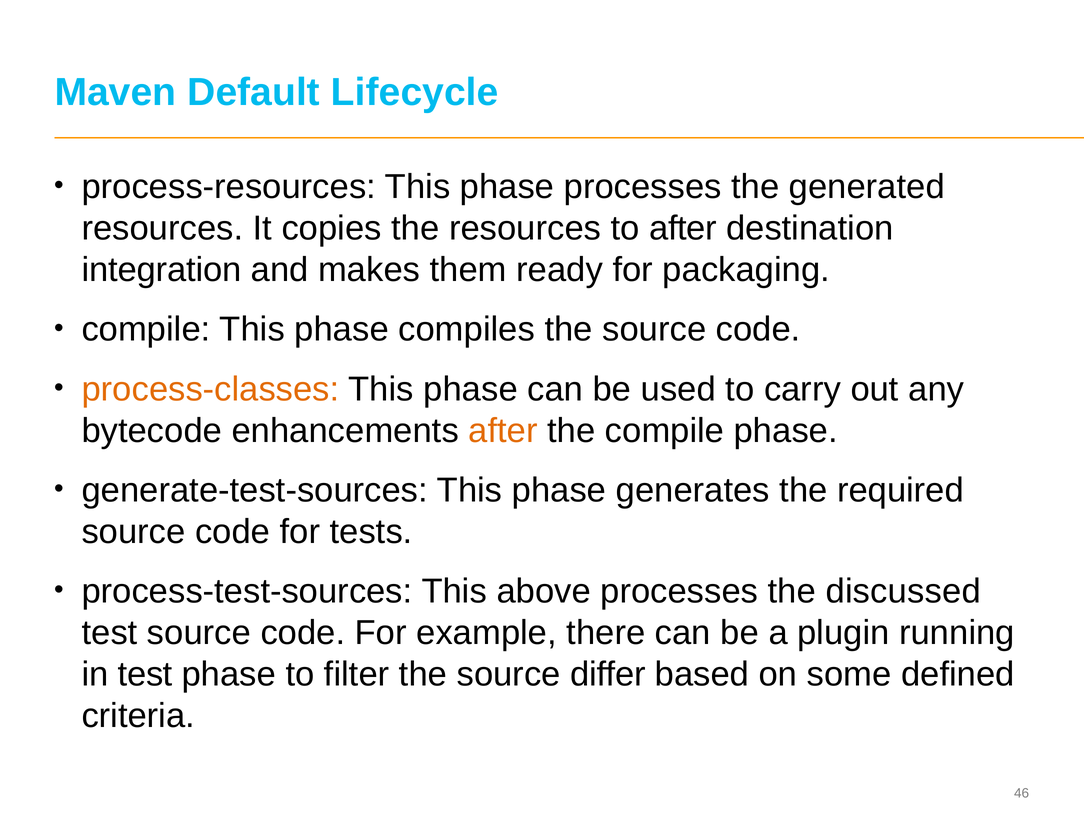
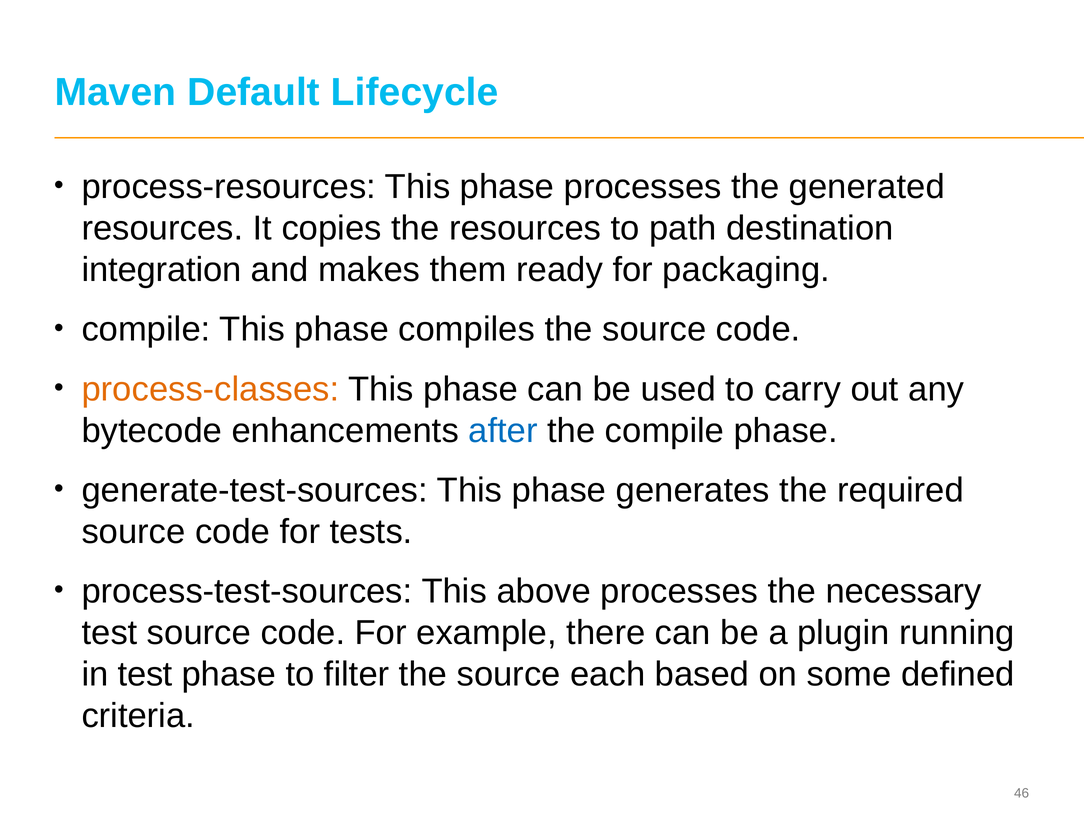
to after: after -> path
after at (503, 431) colour: orange -> blue
discussed: discussed -> necessary
differ: differ -> each
